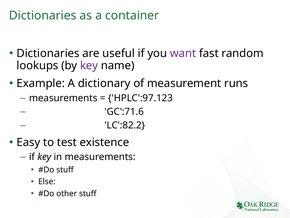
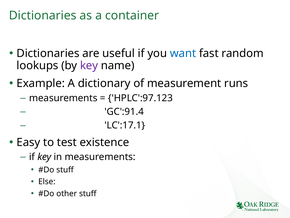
want colour: purple -> blue
GC':71.6: GC':71.6 -> GC':91.4
LC':82.2: LC':82.2 -> LC':17.1
